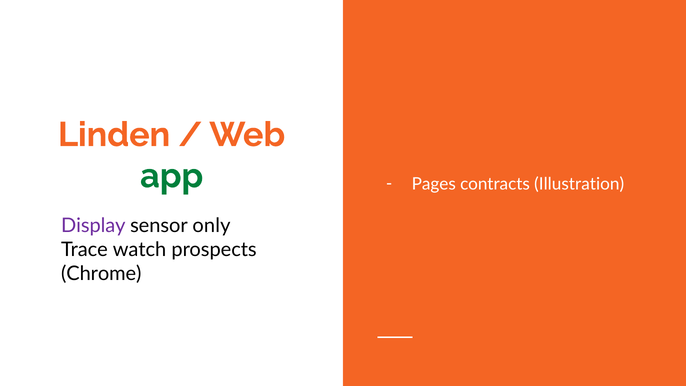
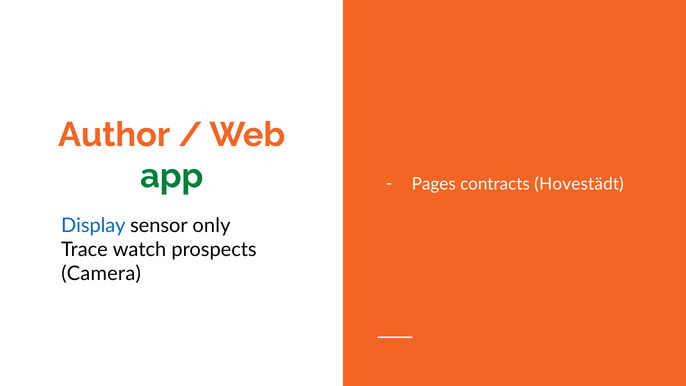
Linden: Linden -> Author
Illustration: Illustration -> Hovestädt
Display colour: purple -> blue
Chrome: Chrome -> Camera
